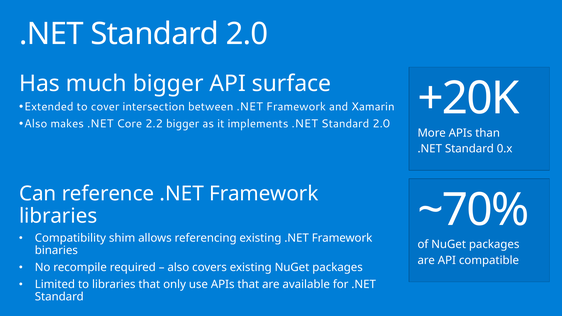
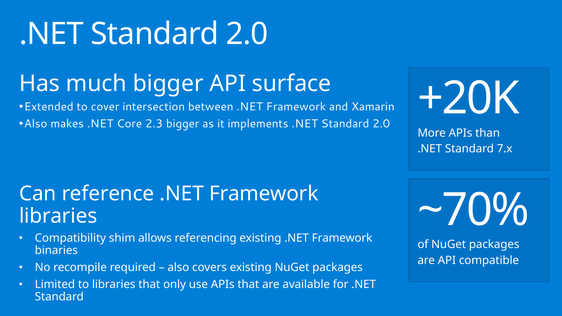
2.2: 2.2 -> 2.3
0.x: 0.x -> 7.x
